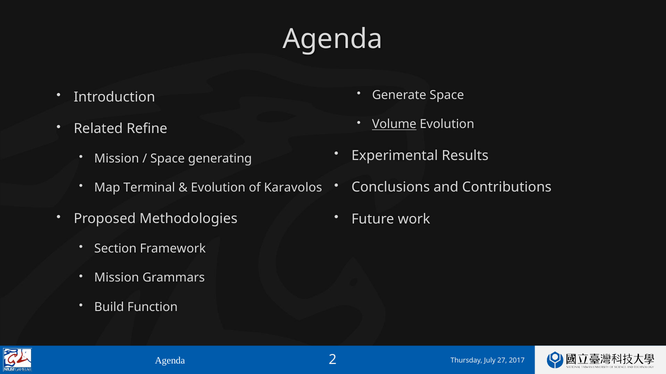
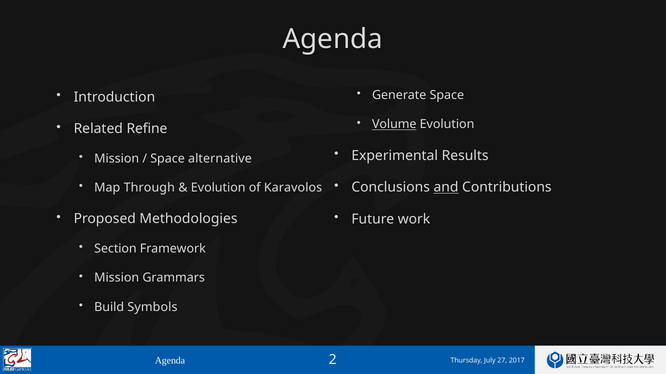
generating: generating -> alternative
and underline: none -> present
Terminal: Terminal -> Through
Function: Function -> Symbols
